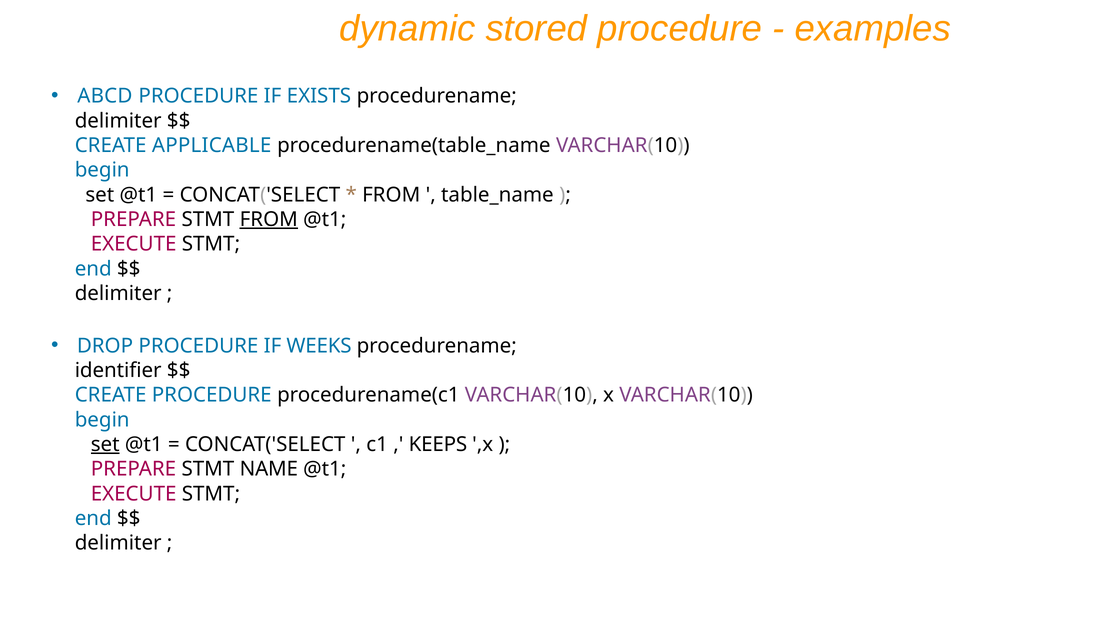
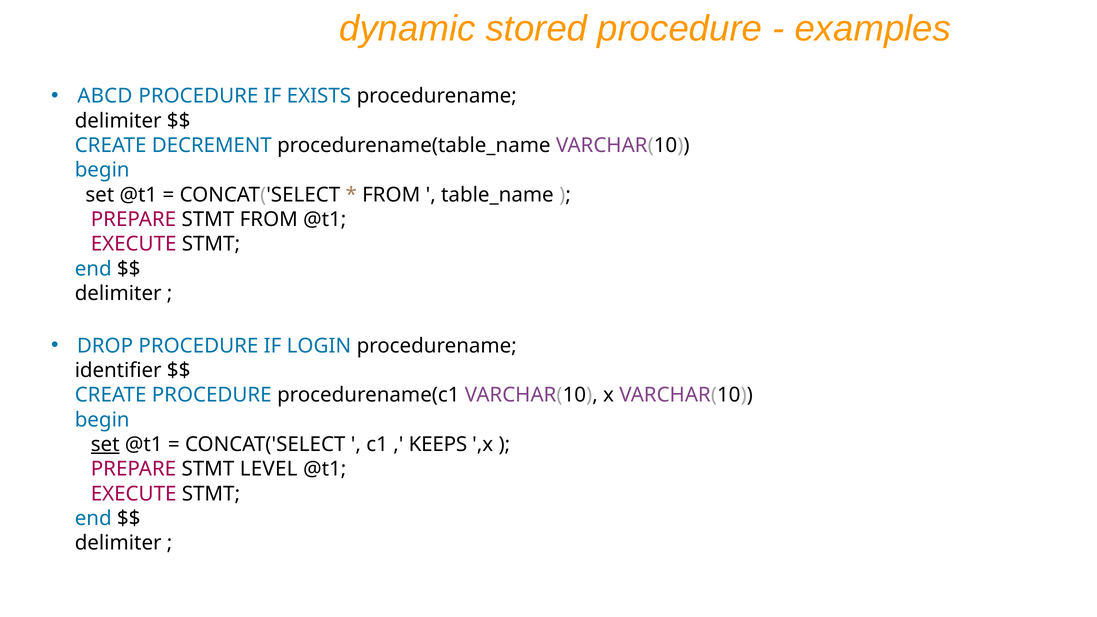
APPLICABLE: APPLICABLE -> DECREMENT
FROM at (269, 220) underline: present -> none
WEEKS: WEEKS -> LOGIN
NAME: NAME -> LEVEL
